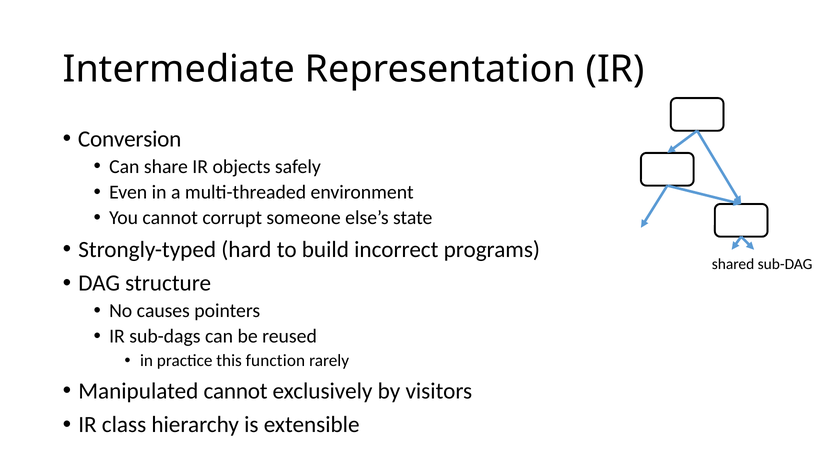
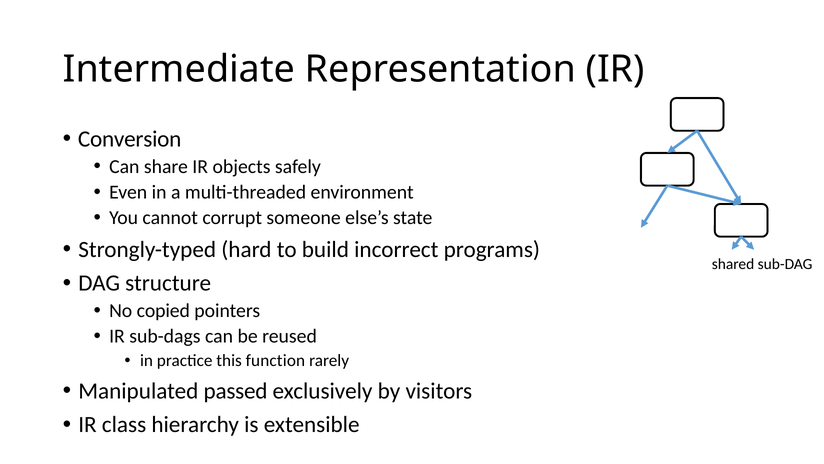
causes: causes -> copied
Manipulated cannot: cannot -> passed
